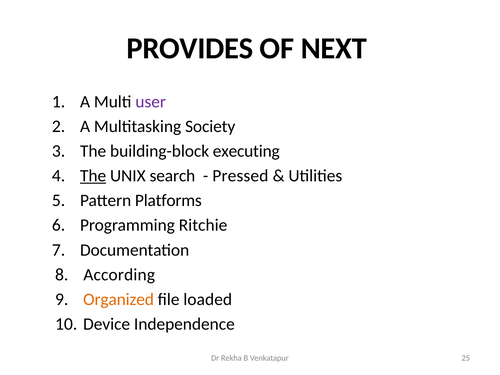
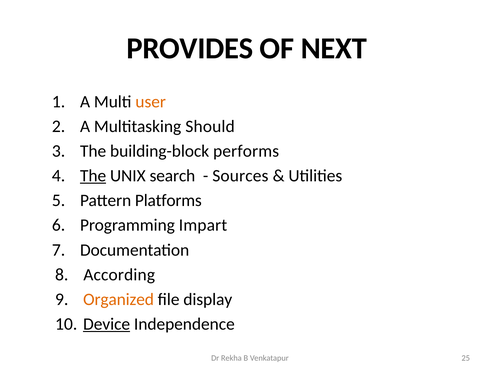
user colour: purple -> orange
Society: Society -> Should
executing: executing -> performs
Pressed: Pressed -> Sources
Ritchie: Ritchie -> Impart
loaded: loaded -> display
Device underline: none -> present
